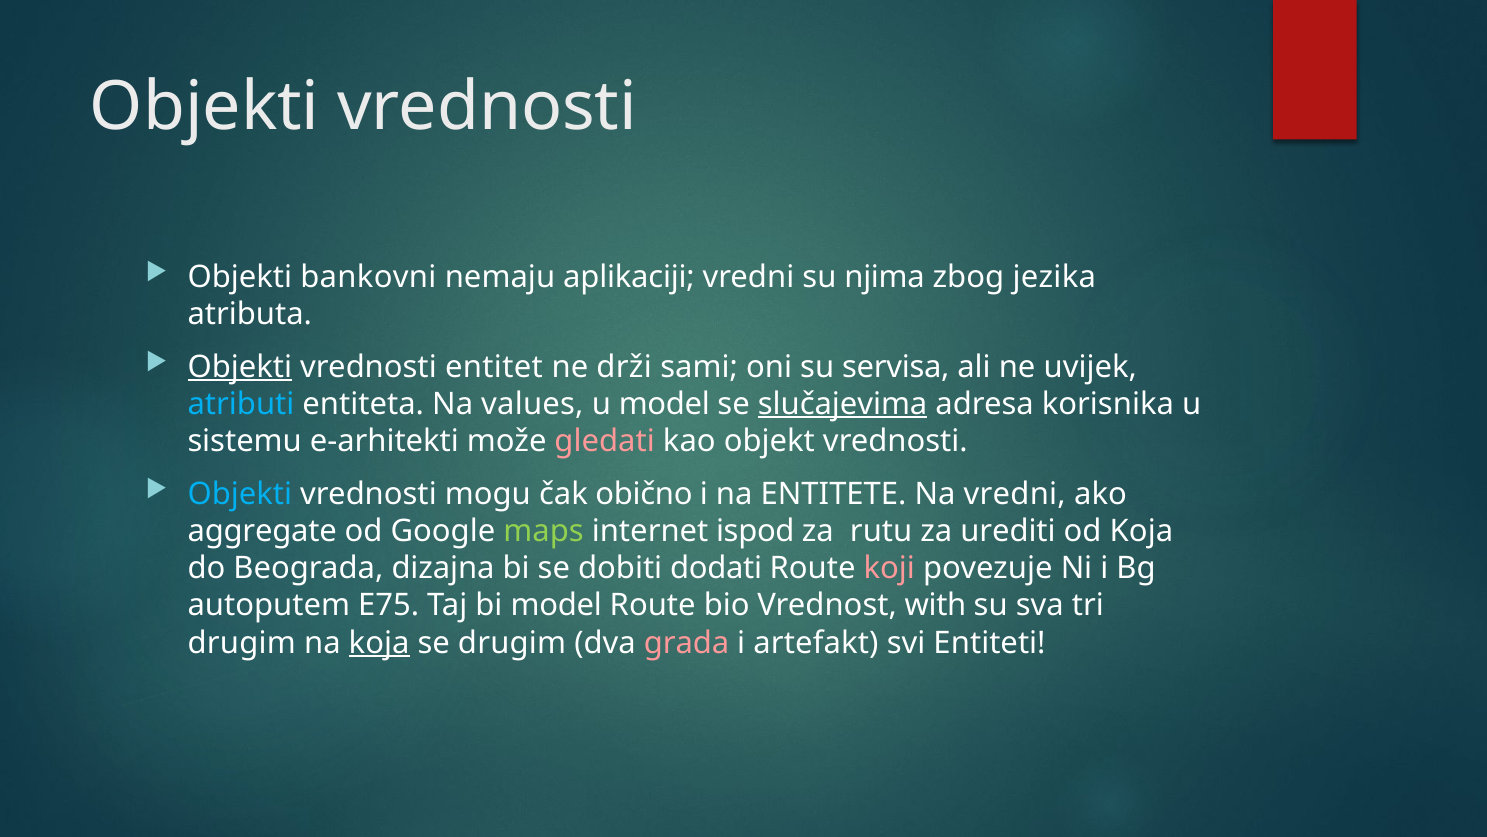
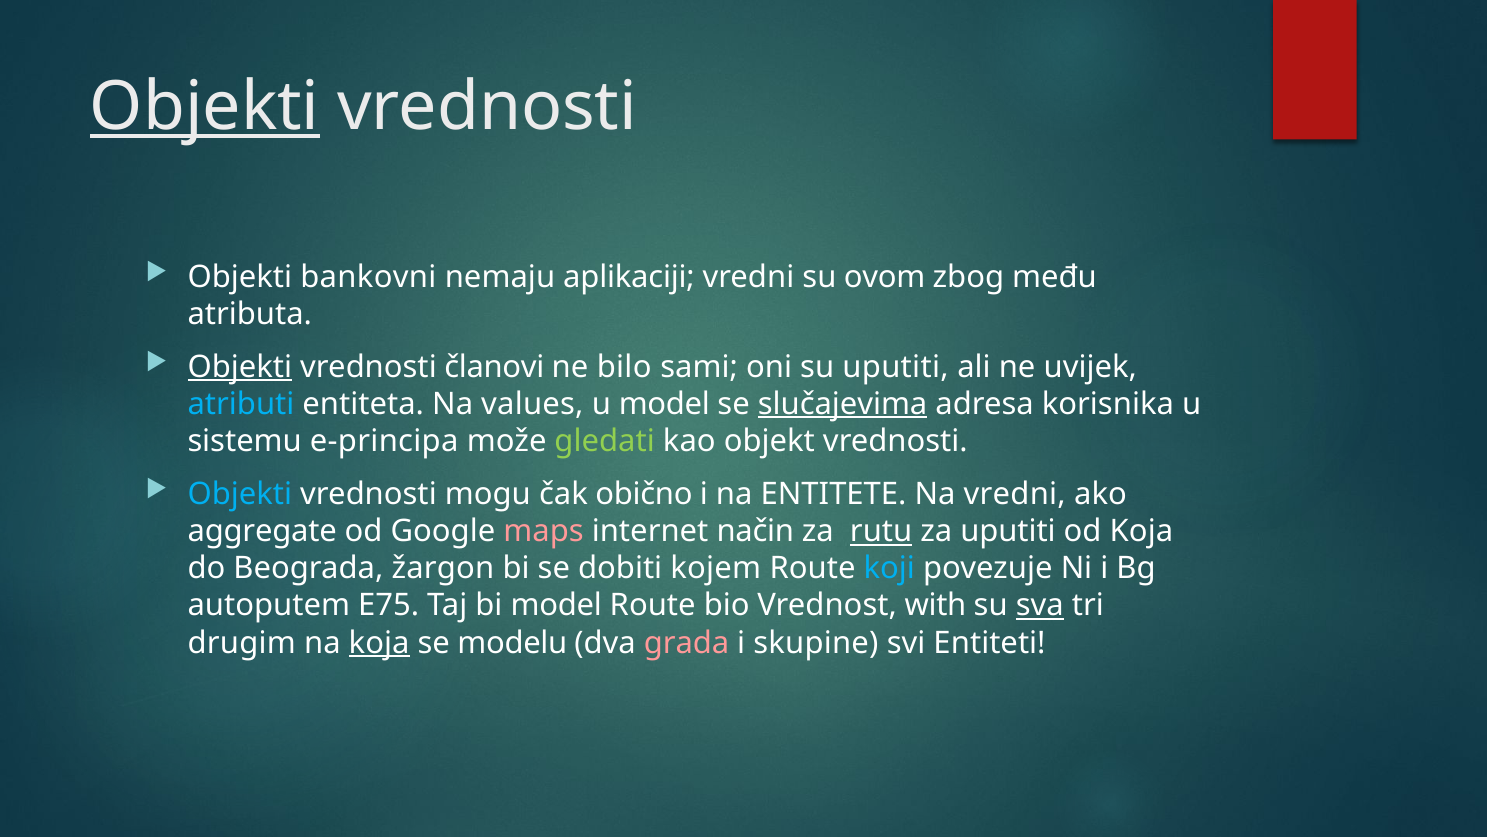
Objekti at (205, 106) underline: none -> present
njima: njima -> ovom
jezika: jezika -> među
entitet: entitet -> članovi
drži: drži -> bilo
su servisa: servisa -> uputiti
e-arhitekti: e-arhitekti -> e-principa
gledati colour: pink -> light green
maps colour: light green -> pink
ispod: ispod -> način
rutu underline: none -> present
za urediti: urediti -> uputiti
dizajna: dizajna -> žargon
dodati: dodati -> kojem
koji colour: pink -> light blue
sva underline: none -> present
se drugim: drugim -> modelu
artefakt: artefakt -> skupine
